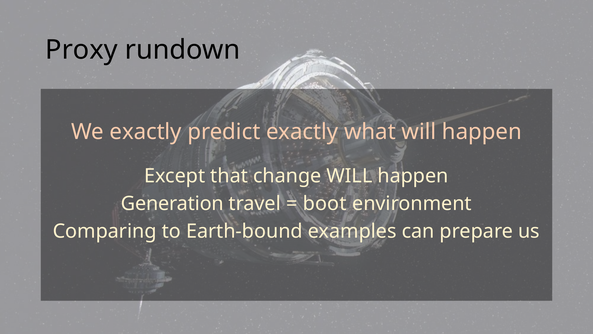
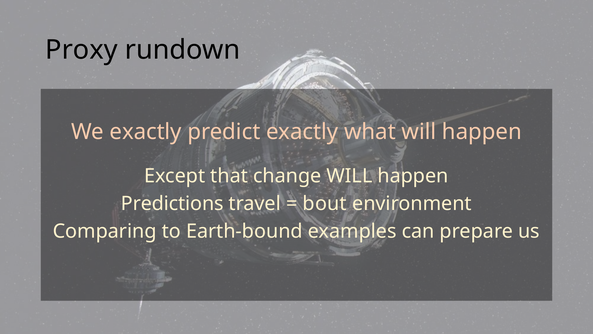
Generation: Generation -> Predictions
boot: boot -> bout
